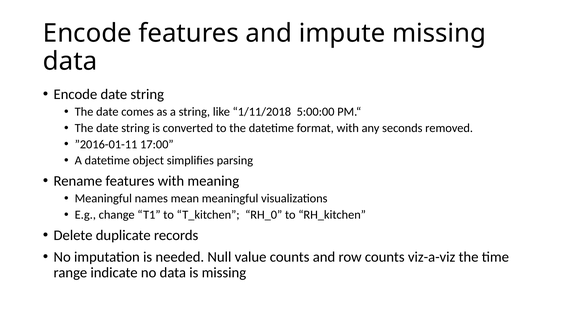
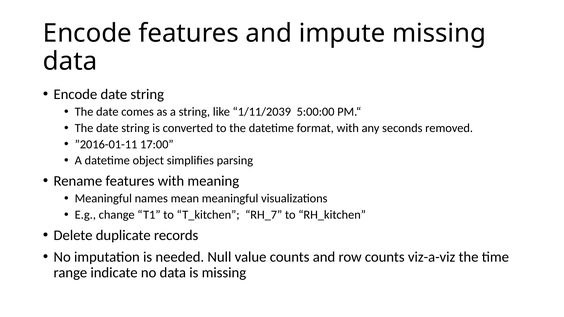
1/11/2018: 1/11/2018 -> 1/11/2039
RH_0: RH_0 -> RH_7
